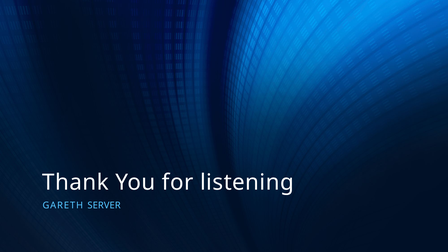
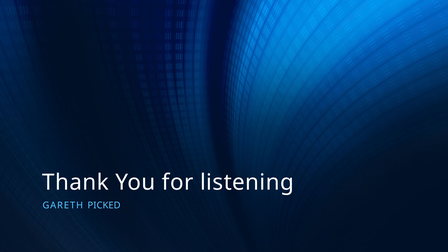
SERVER: SERVER -> PICKED
